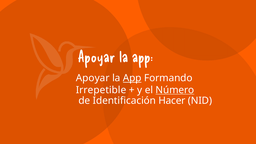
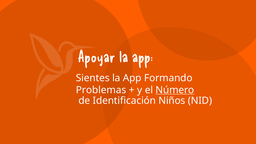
Apoyar at (93, 78): Apoyar -> Sientes
App at (132, 78) underline: present -> none
Irrepetible: Irrepetible -> Problemas
Hacer: Hacer -> Niños
